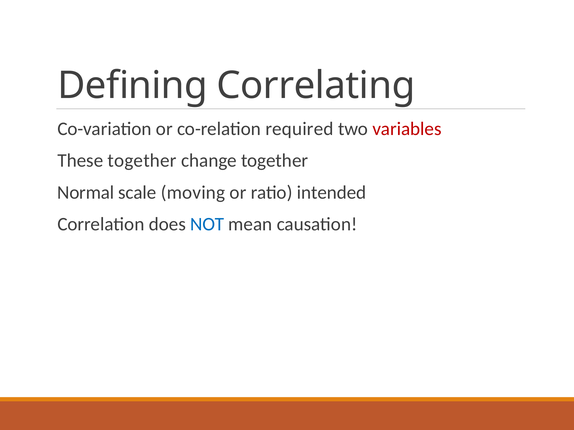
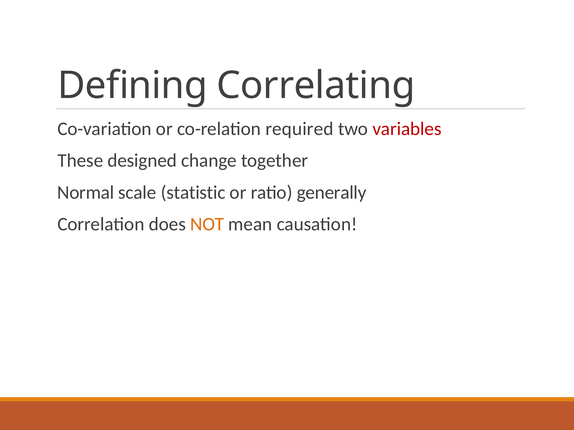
These together: together -> designed
moving: moving -> statistic
intended: intended -> generally
NOT colour: blue -> orange
